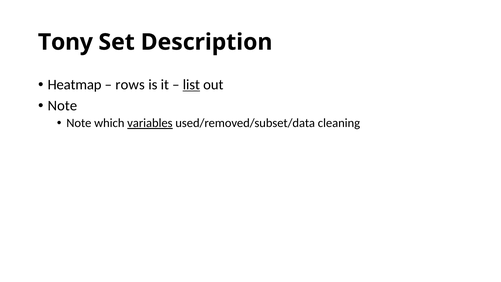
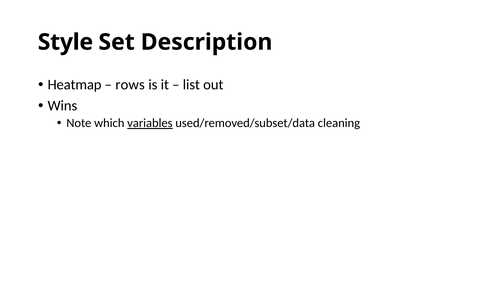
Tony: Tony -> Style
list underline: present -> none
Note at (62, 106): Note -> Wins
